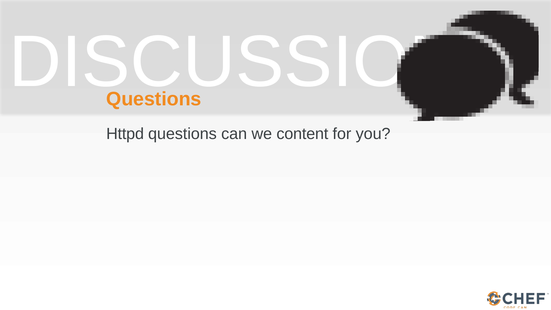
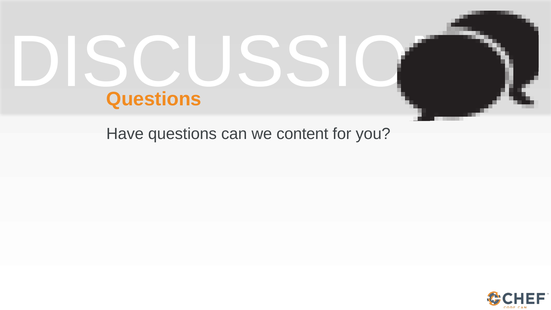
Httpd: Httpd -> Have
